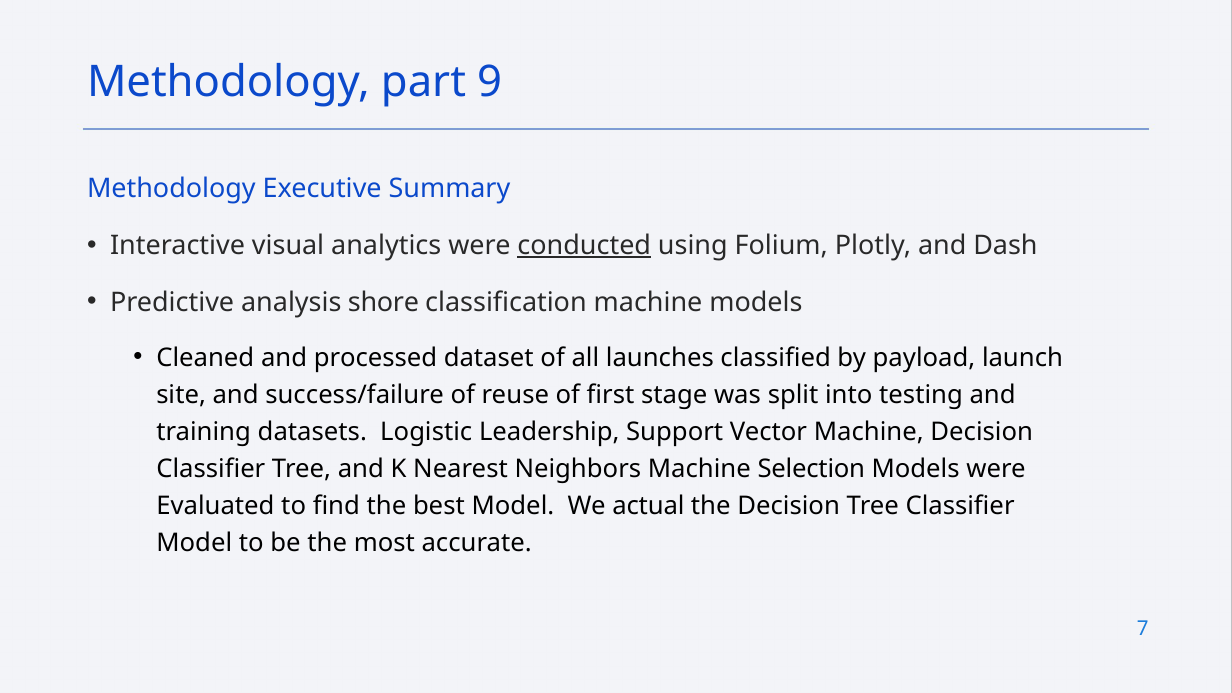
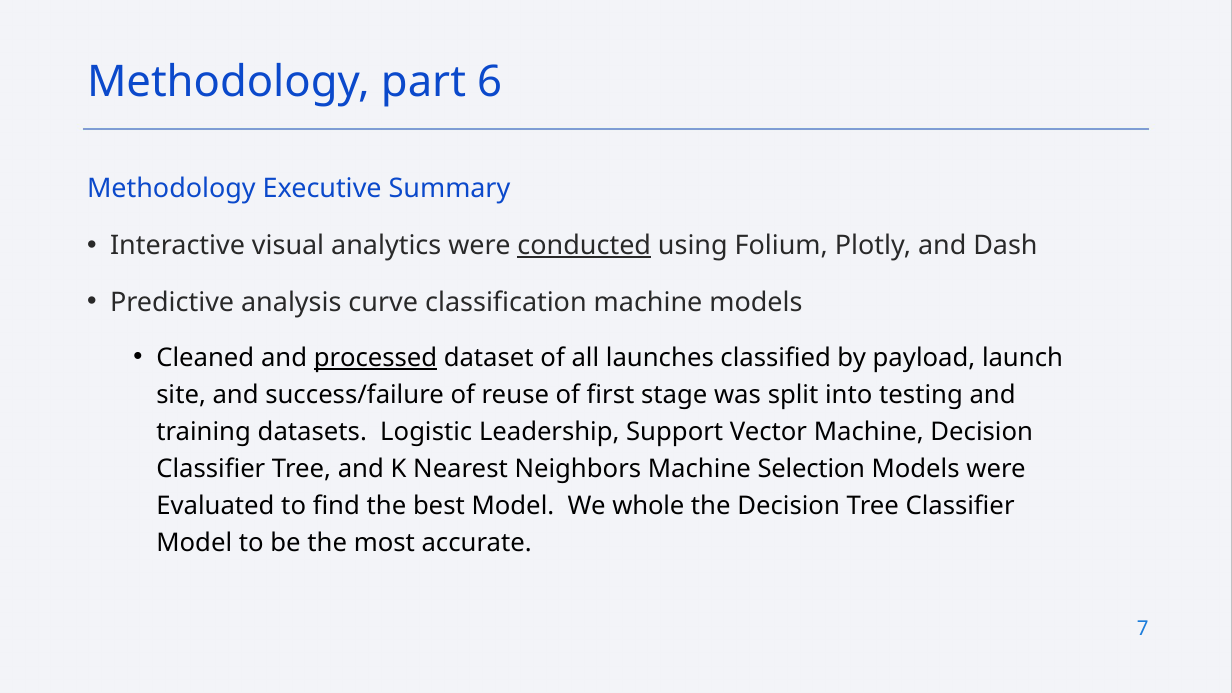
9: 9 -> 6
shore: shore -> curve
processed underline: none -> present
actual: actual -> whole
